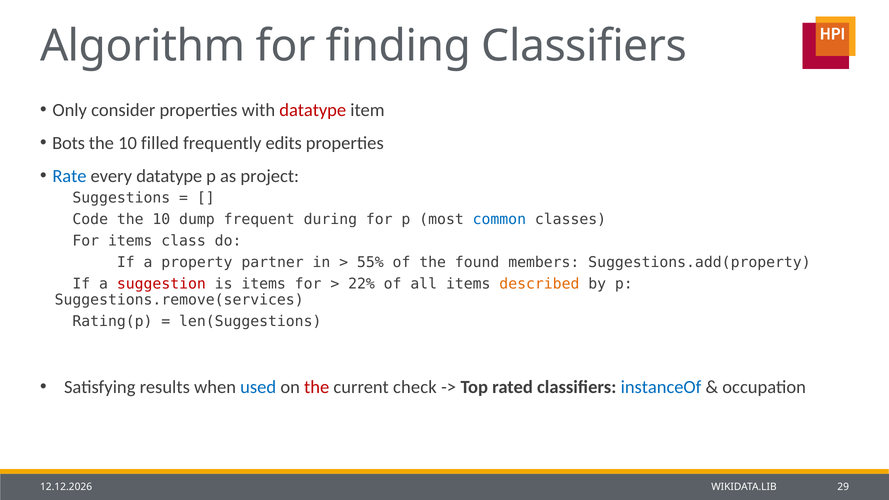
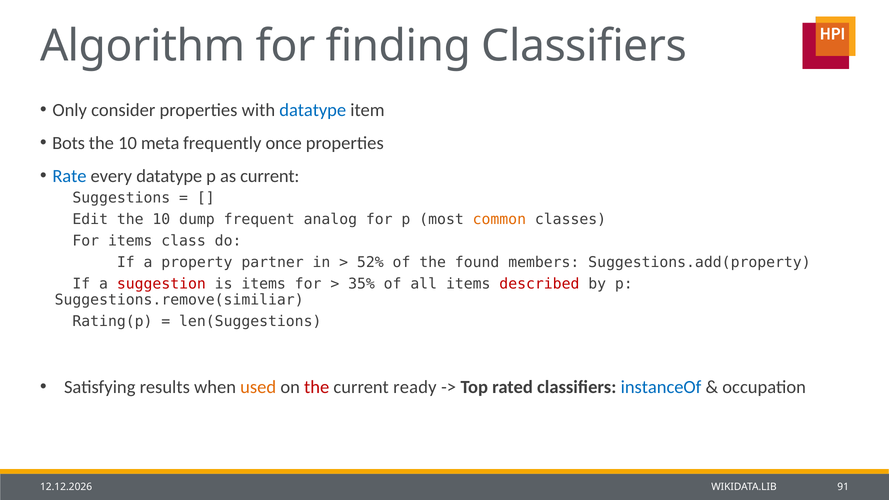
datatype at (313, 110) colour: red -> blue
filled: filled -> meta
edits: edits -> once
as project: project -> current
Code: Code -> Edit
during: during -> analog
common colour: blue -> orange
55%: 55% -> 52%
22%: 22% -> 35%
described colour: orange -> red
Suggestions.remove(services: Suggestions.remove(services -> Suggestions.remove(similiar
used colour: blue -> orange
check: check -> ready
29: 29 -> 91
